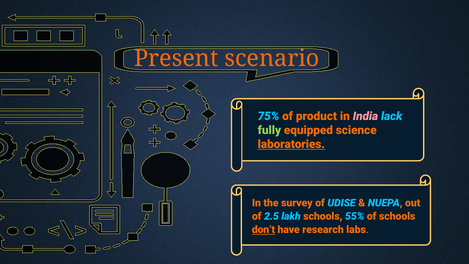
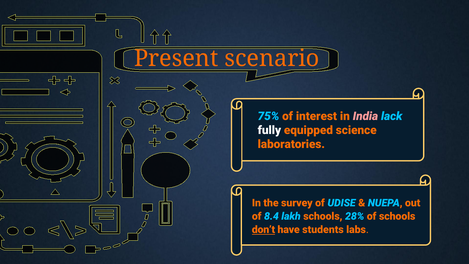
product: product -> interest
fully colour: light green -> white
laboratories underline: present -> none
2.5: 2.5 -> 8.4
55%: 55% -> 28%
research: research -> students
